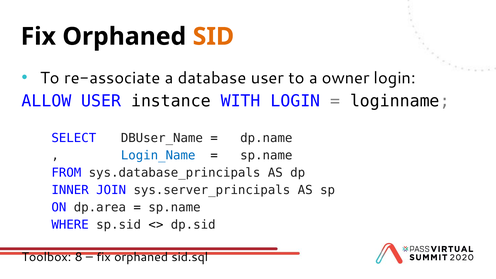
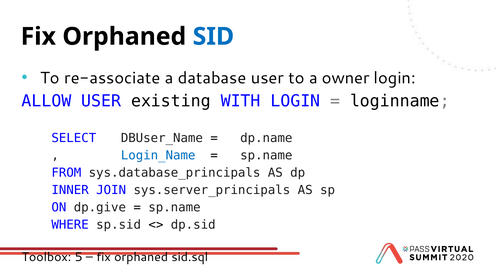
SID colour: orange -> blue
instance: instance -> existing
dp.area: dp.area -> dp.give
8: 8 -> 5
